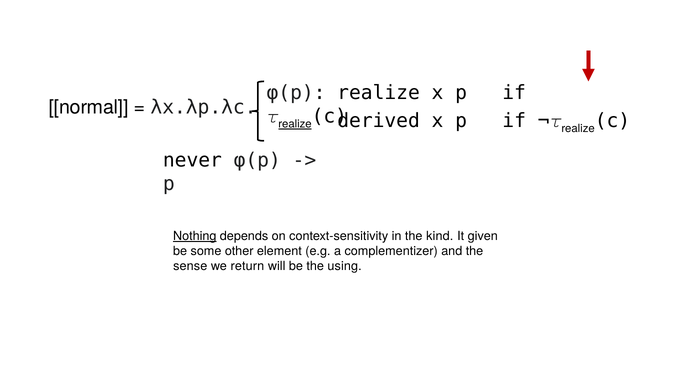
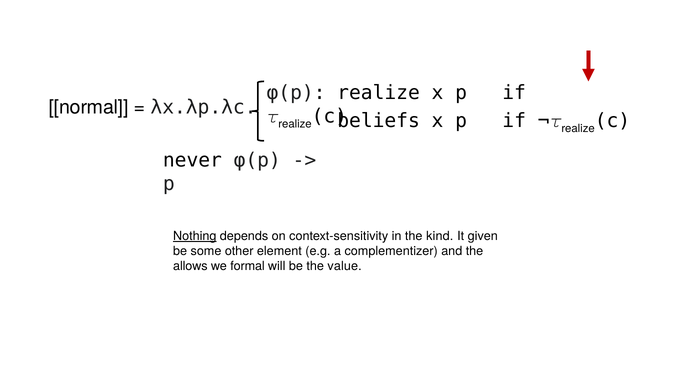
realize at (295, 124) underline: present -> none
derived: derived -> beliefs
sense: sense -> allows
return: return -> formal
using: using -> value
